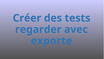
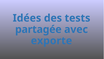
Créer: Créer -> Idées
regarder: regarder -> partagée
